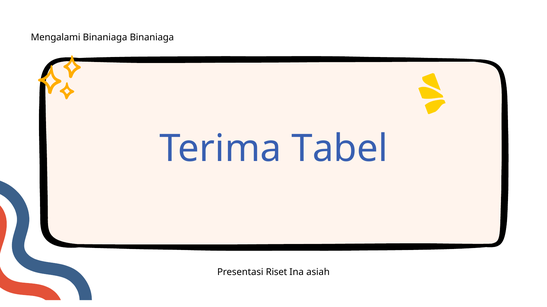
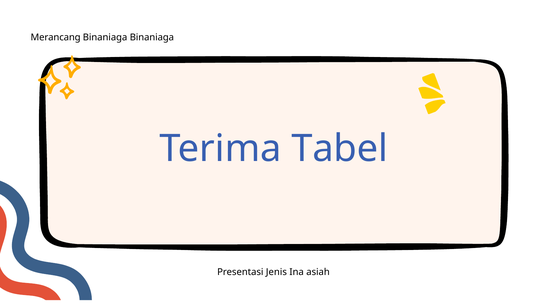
Mengalami: Mengalami -> Merancang
Riset: Riset -> Jenis
